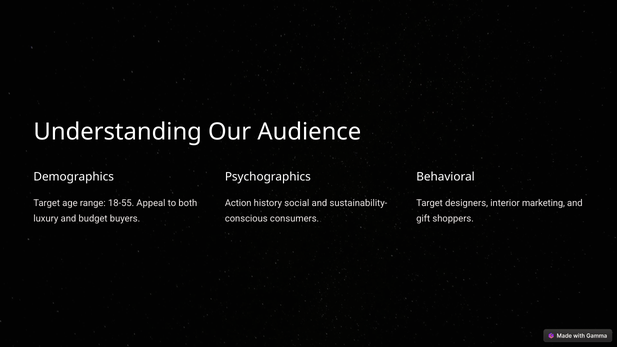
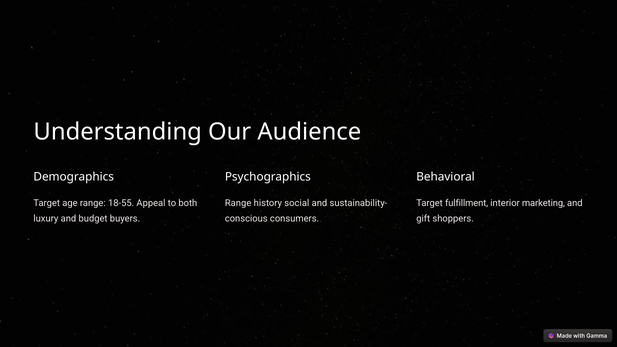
Action at (238, 203): Action -> Range
designers: designers -> fulfillment
